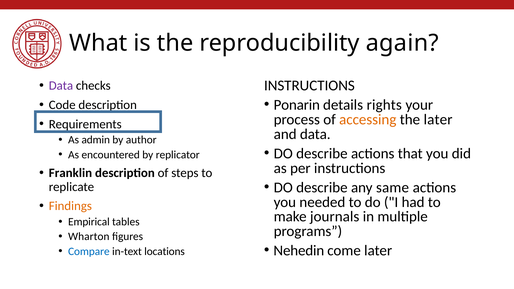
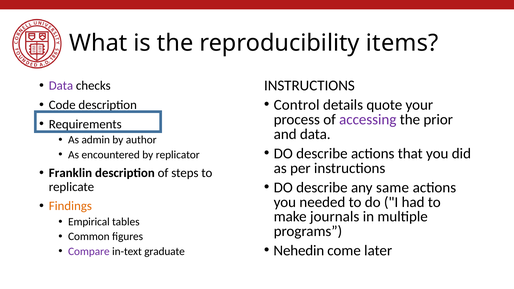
again: again -> items
Ponarin: Ponarin -> Control
rights: rights -> quote
accessing colour: orange -> purple
the later: later -> prior
Wharton: Wharton -> Common
Compare colour: blue -> purple
locations: locations -> graduate
